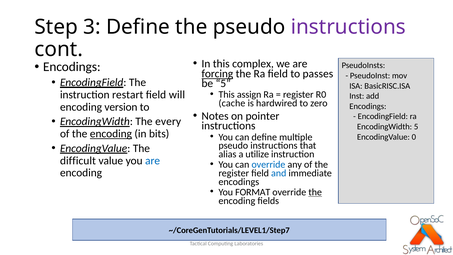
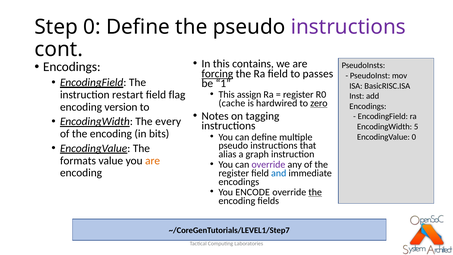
Step 3: 3 -> 0
complex: complex -> contains
be 5: 5 -> 1
will: will -> flag
zero underline: none -> present
pointer: pointer -> tagging
encoding at (111, 134) underline: present -> none
utilize: utilize -> graph
difficult: difficult -> formats
are at (153, 160) colour: blue -> orange
override at (268, 165) colour: blue -> purple
FORMAT: FORMAT -> ENCODE
